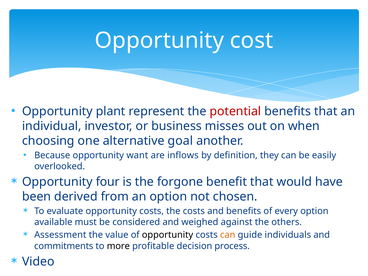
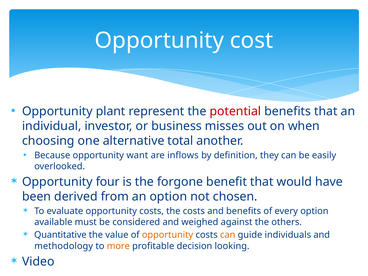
goal: goal -> total
Assessment: Assessment -> Quantitative
opportunity at (168, 235) colour: black -> orange
commitments: commitments -> methodology
more colour: black -> orange
process: process -> looking
